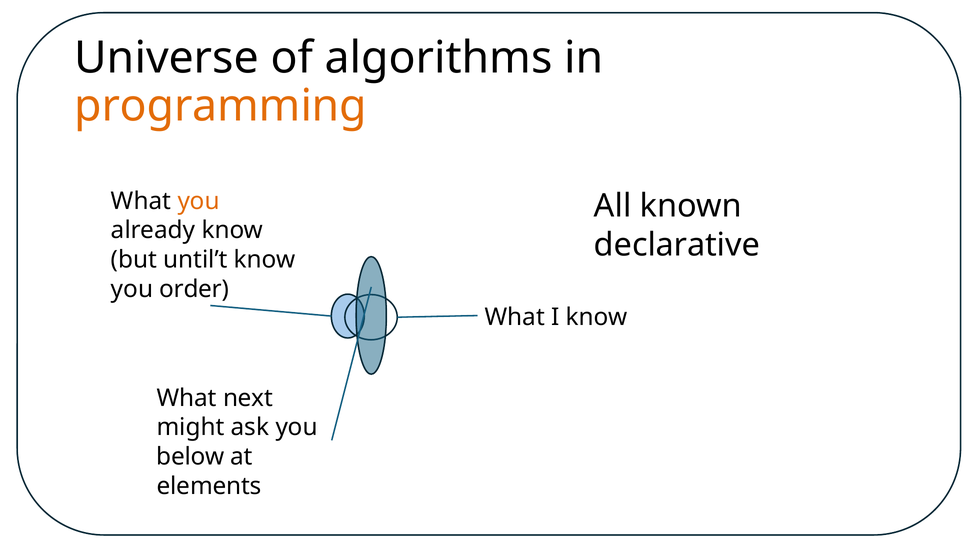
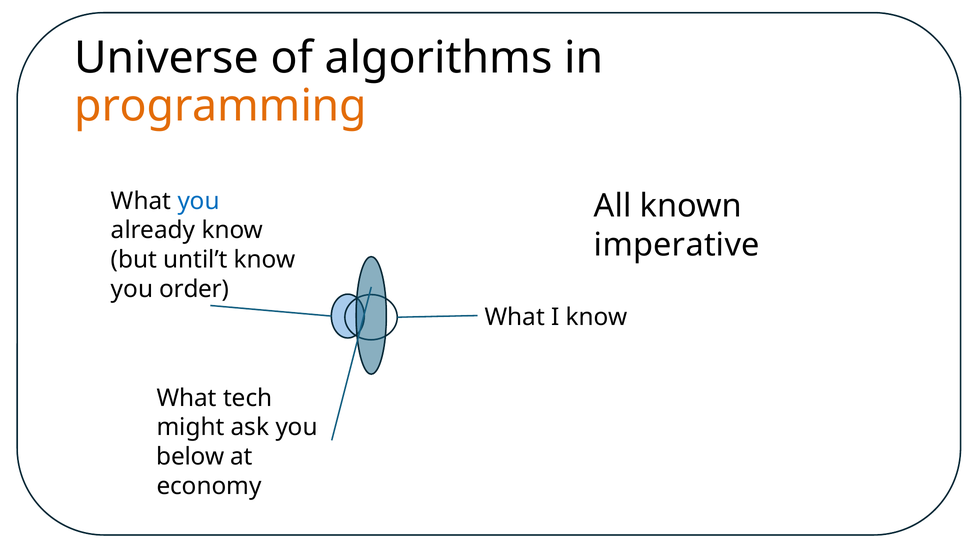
you at (199, 201) colour: orange -> blue
declarative: declarative -> imperative
next: next -> tech
elements: elements -> economy
